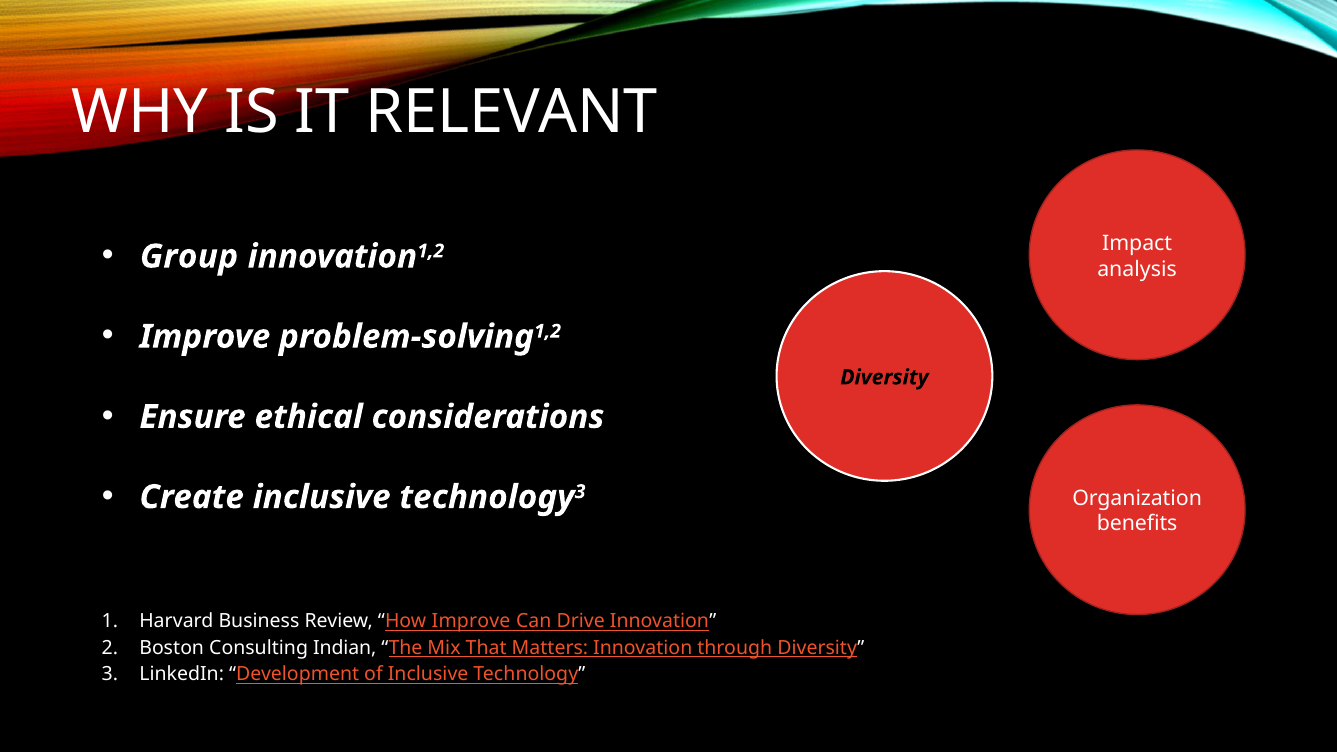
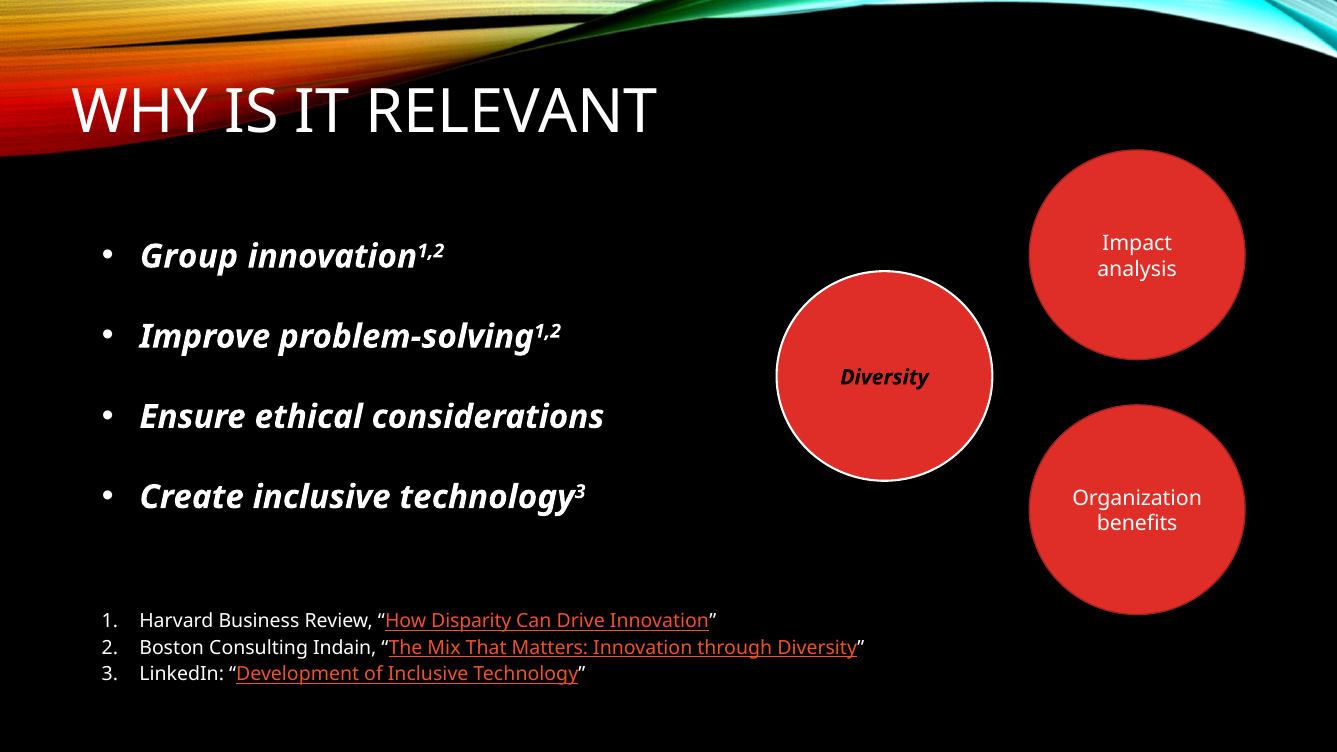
How Improve: Improve -> Disparity
Indian: Indian -> Indain
